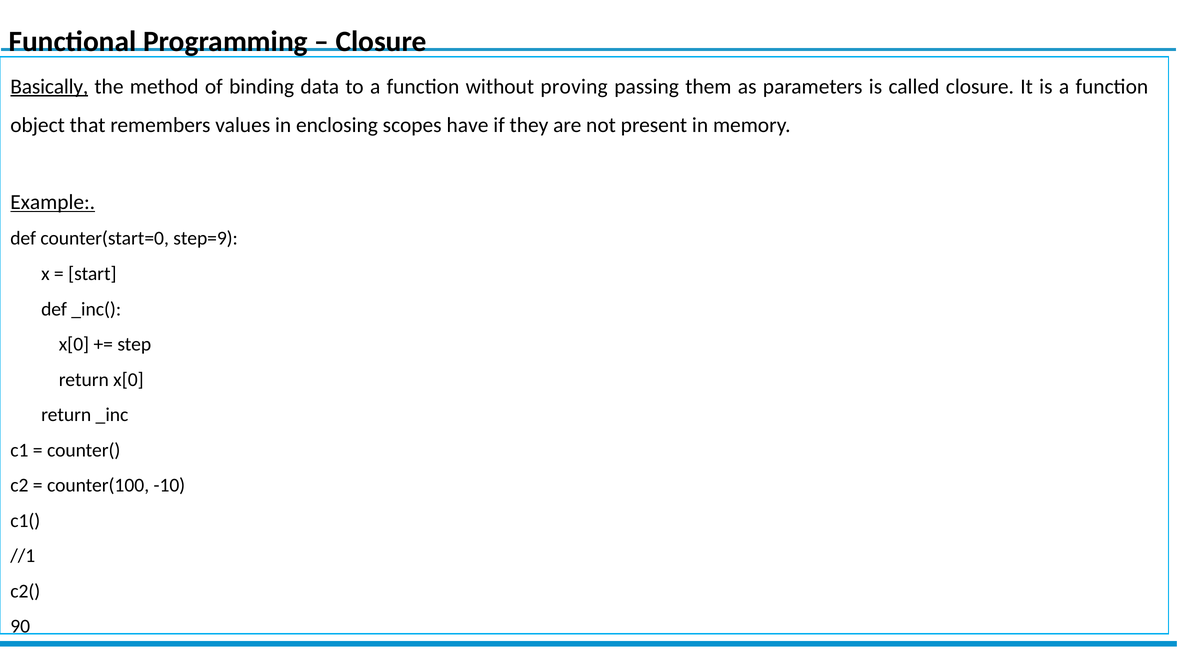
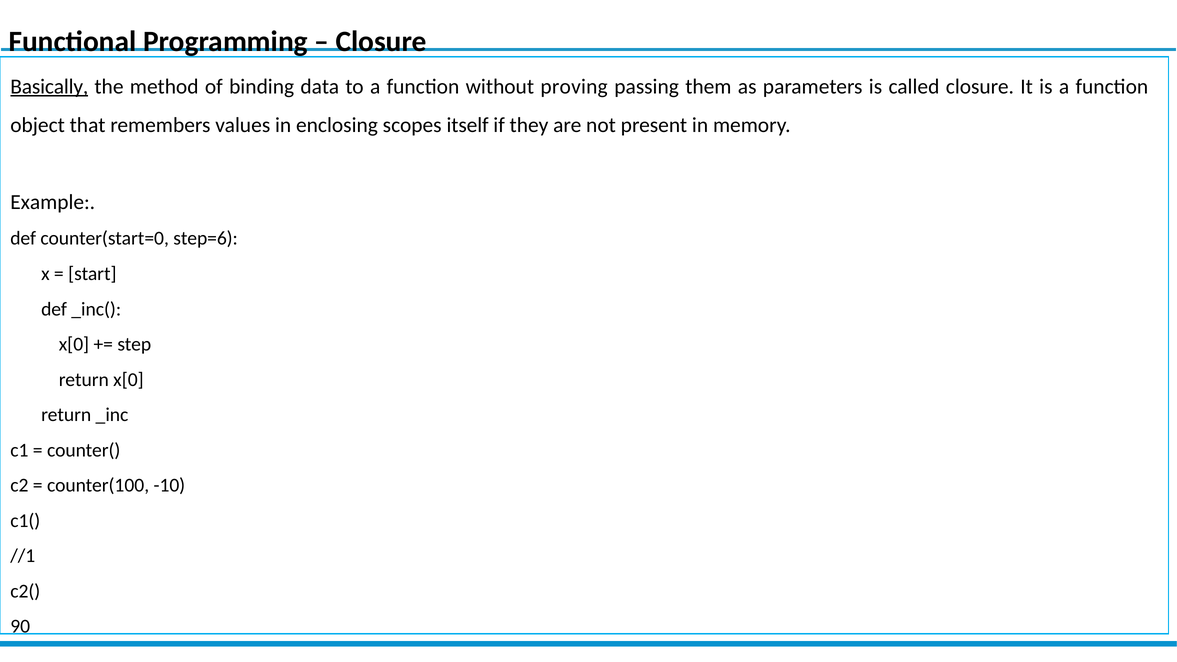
have: have -> itself
Example underline: present -> none
step=9: step=9 -> step=6
